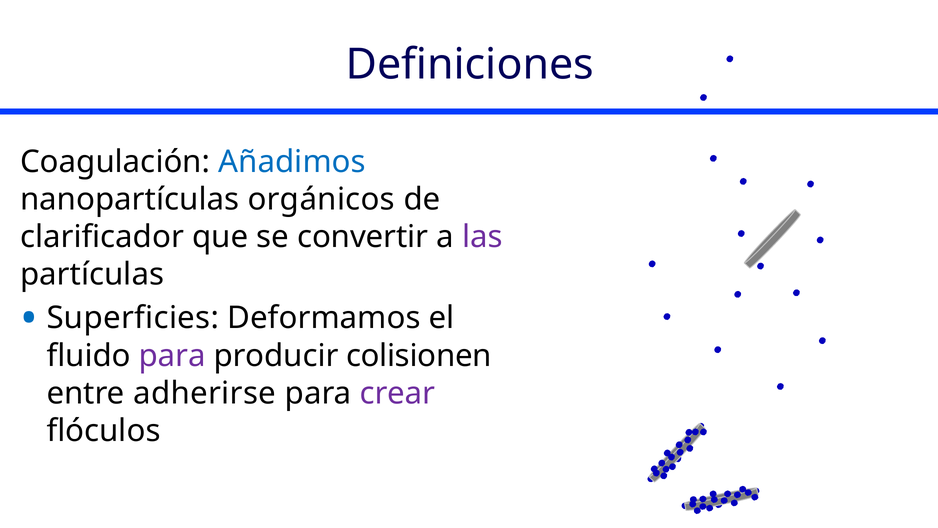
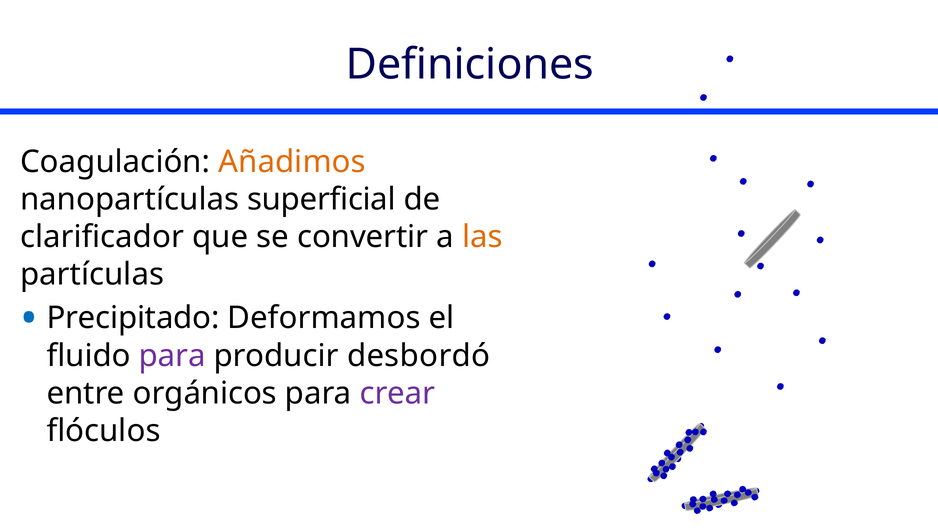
Añadimos colour: blue -> orange
orgánicos: orgánicos -> superficial
las colour: purple -> orange
Superficies: Superficies -> Precipitado
colisionen: colisionen -> desbordó
adherirse: adherirse -> orgánicos
